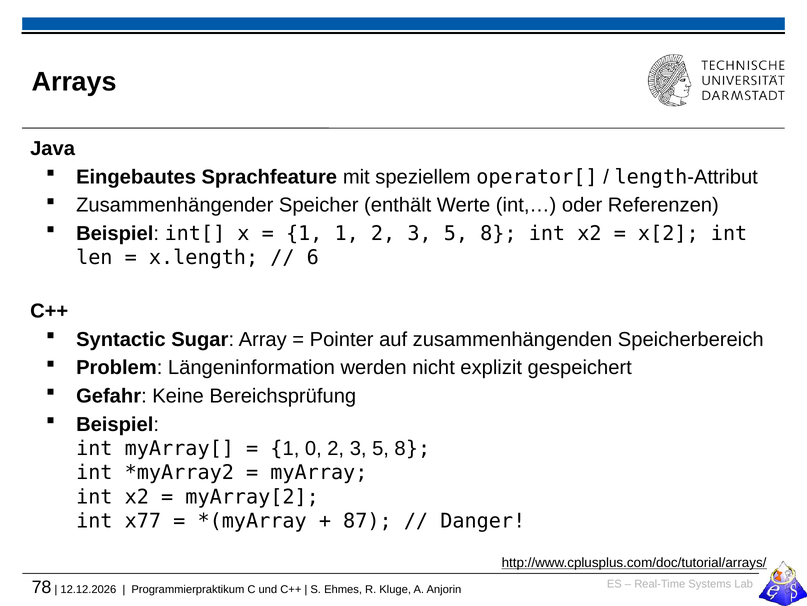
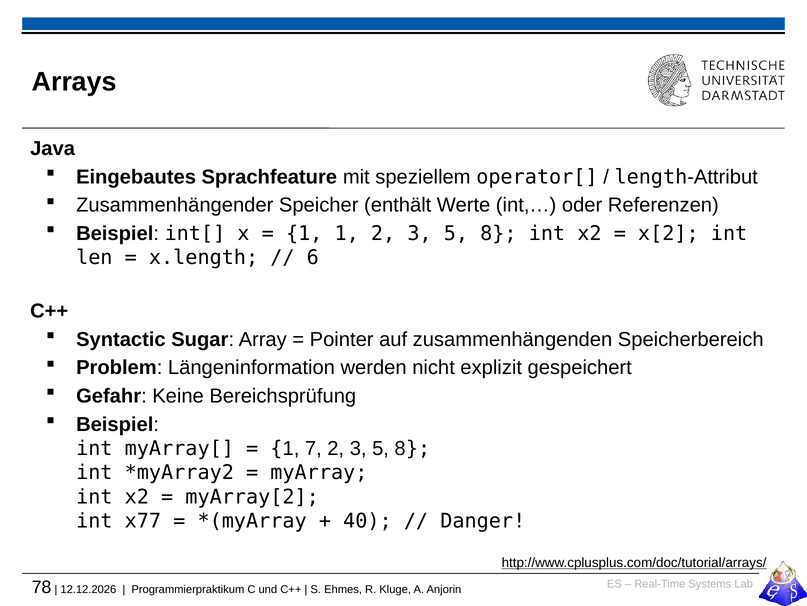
0: 0 -> 7
87: 87 -> 40
